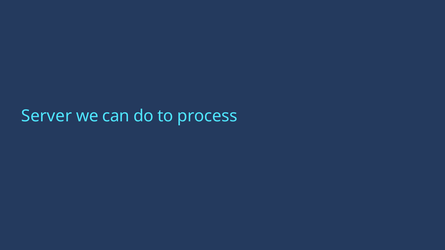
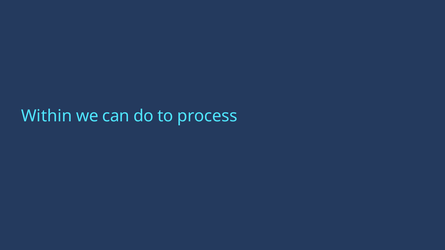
Server: Server -> Within
